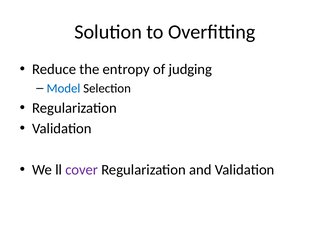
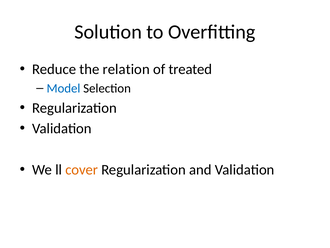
entropy: entropy -> relation
judging: judging -> treated
cover colour: purple -> orange
